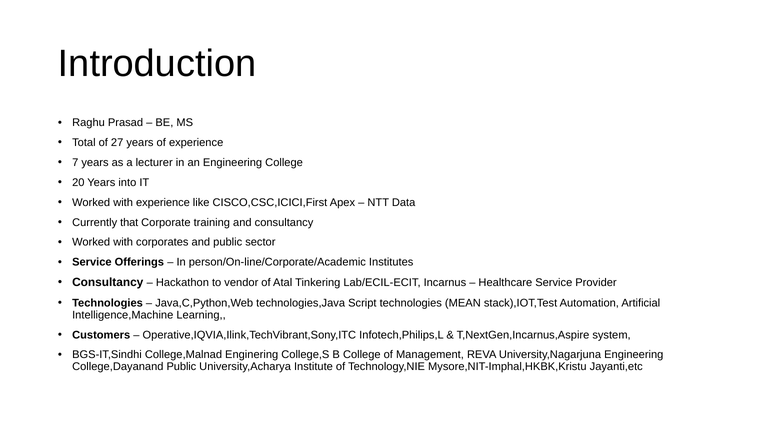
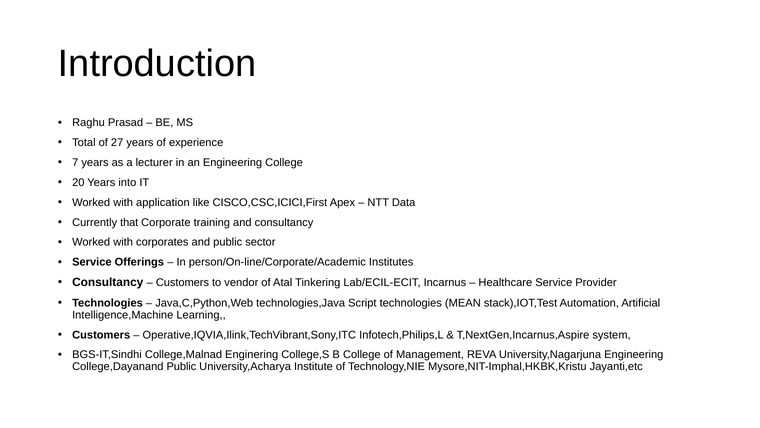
with experience: experience -> application
Hackathon at (182, 282): Hackathon -> Customers
